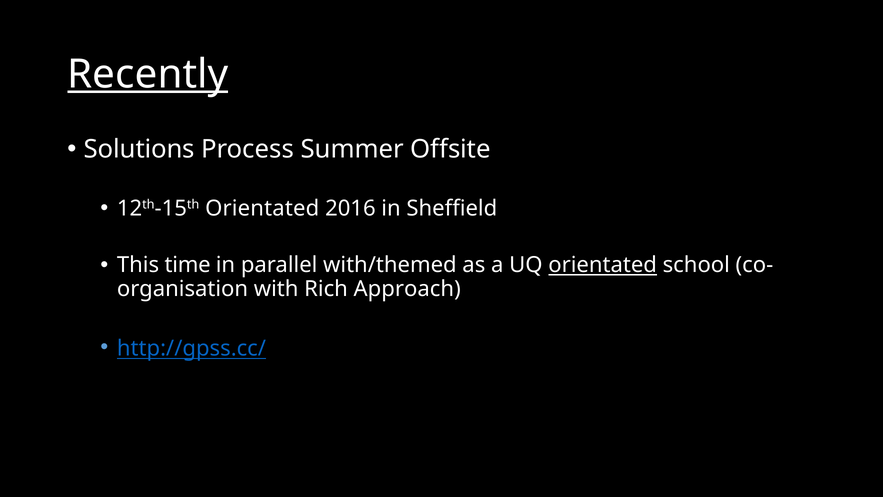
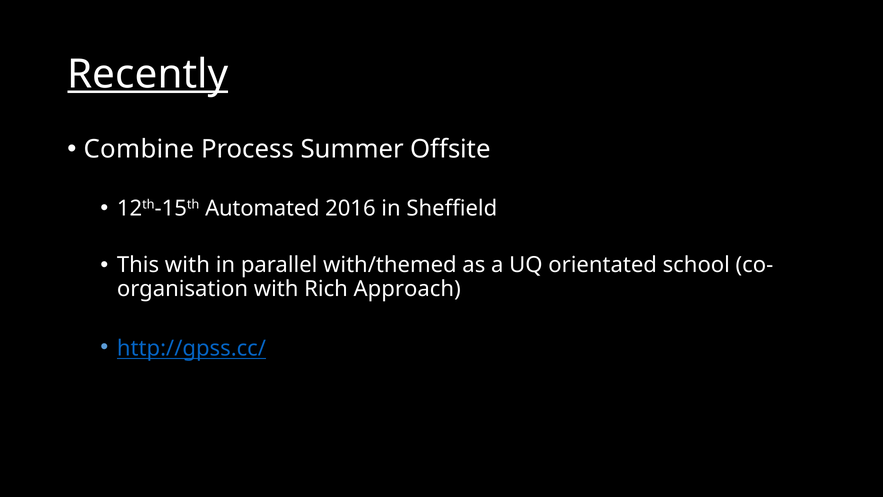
Solutions: Solutions -> Combine
12th-15th Orientated: Orientated -> Automated
This time: time -> with
orientated at (603, 265) underline: present -> none
